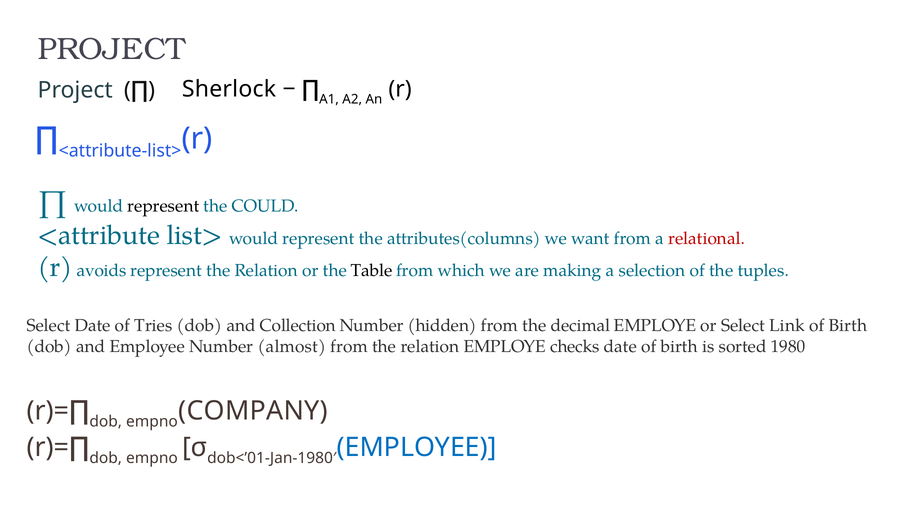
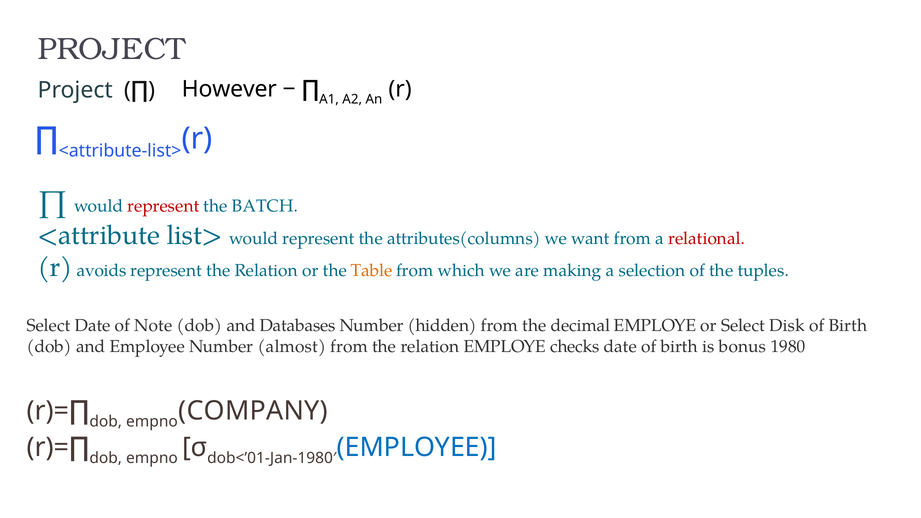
Sherlock: Sherlock -> However
represent at (163, 206) colour: black -> red
COULD: COULD -> BATCH
Table colour: black -> orange
Tries: Tries -> Note
Collection: Collection -> Databases
Link: Link -> Disk
sorted: sorted -> bonus
